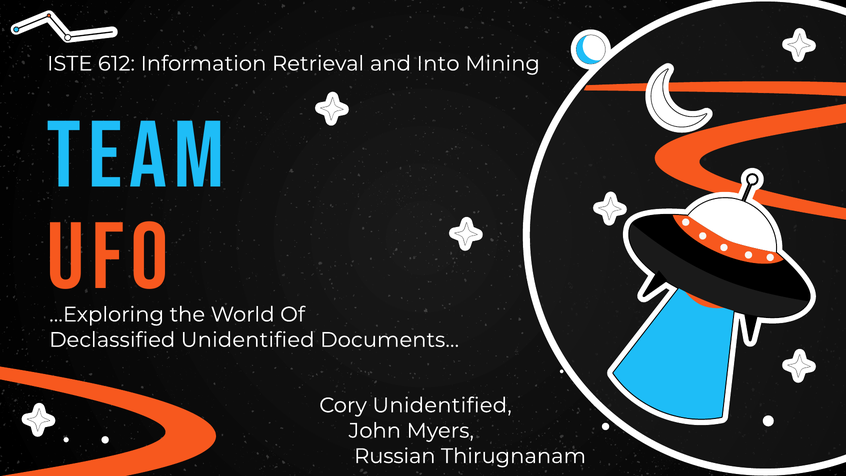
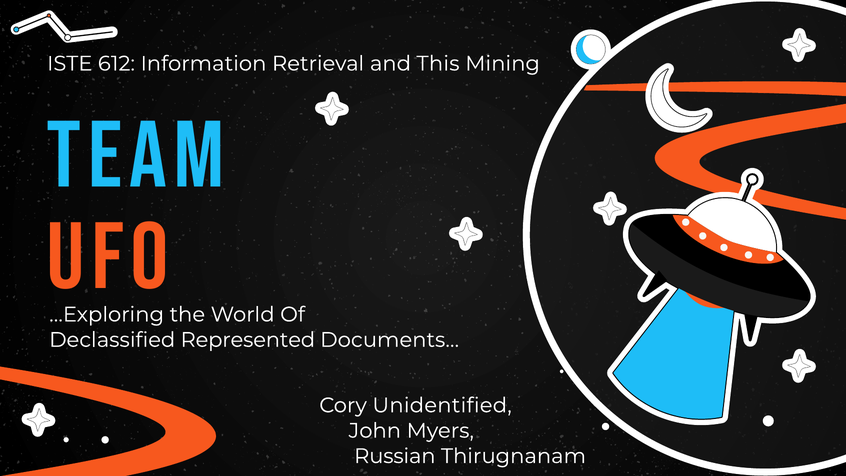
Into: Into -> This
Declassified Unidentified: Unidentified -> Represented
